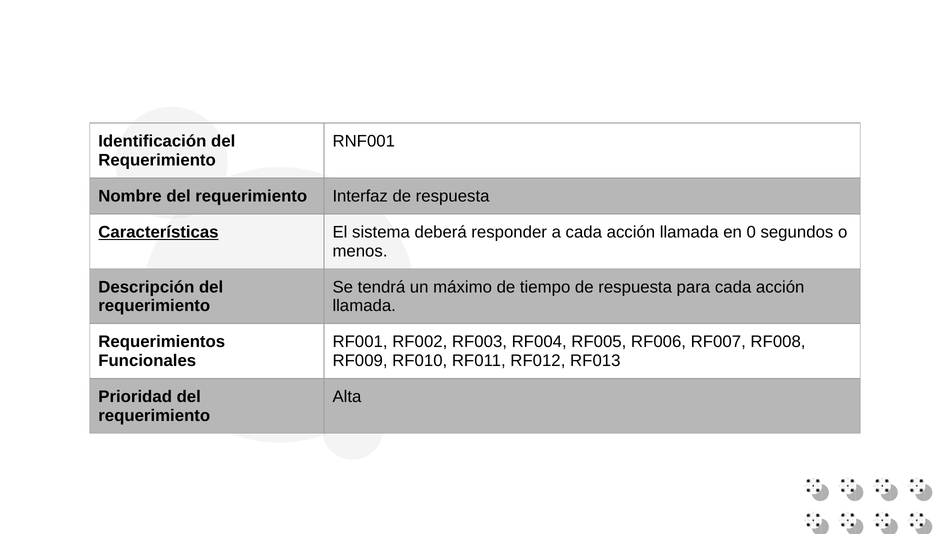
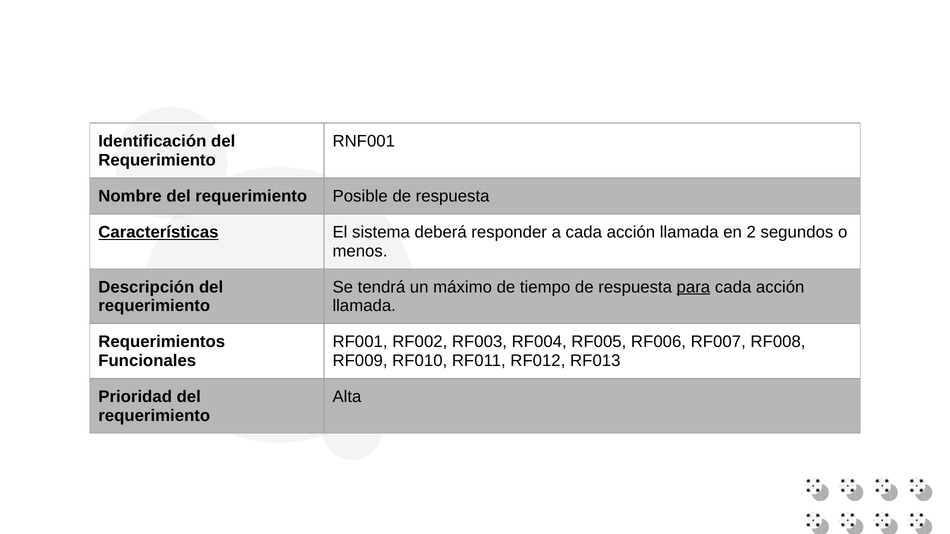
Interfaz: Interfaz -> Posible
0: 0 -> 2
para underline: none -> present
